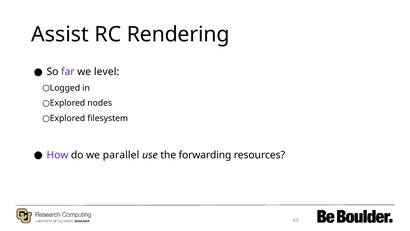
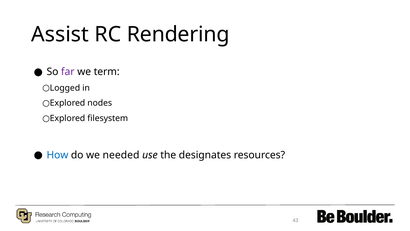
level: level -> term
How colour: purple -> blue
parallel: parallel -> needed
forwarding: forwarding -> designates
